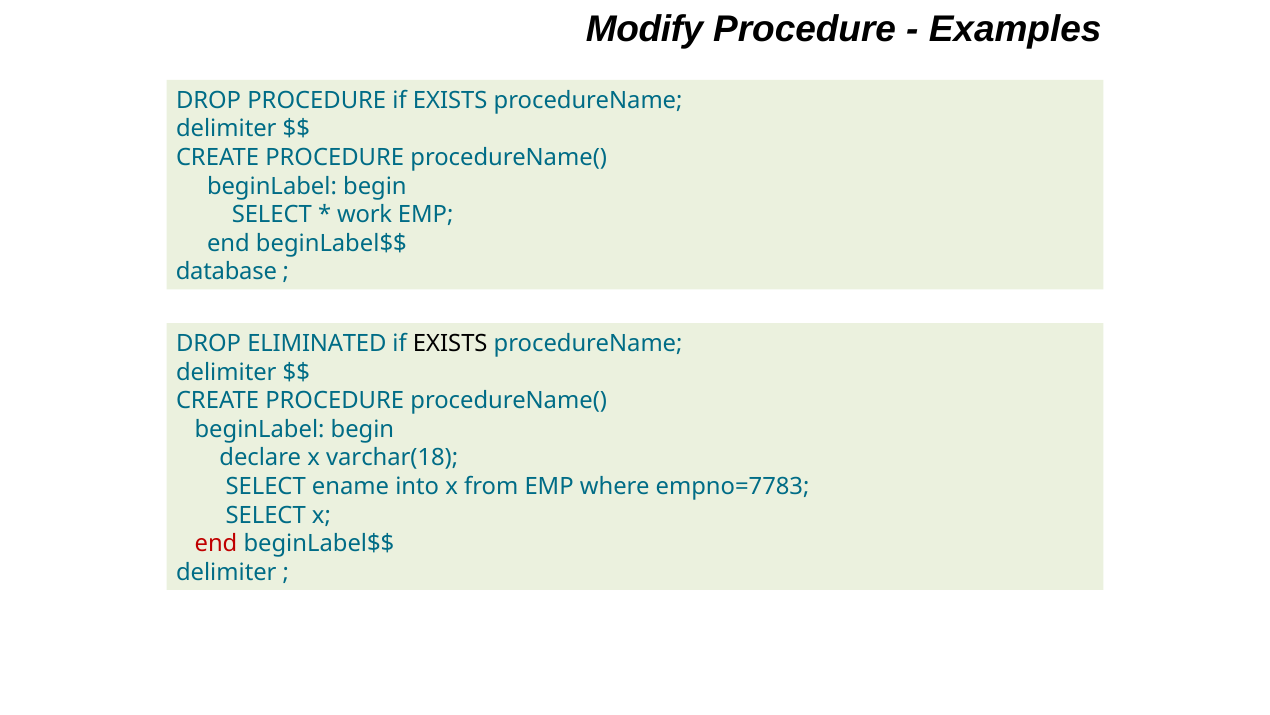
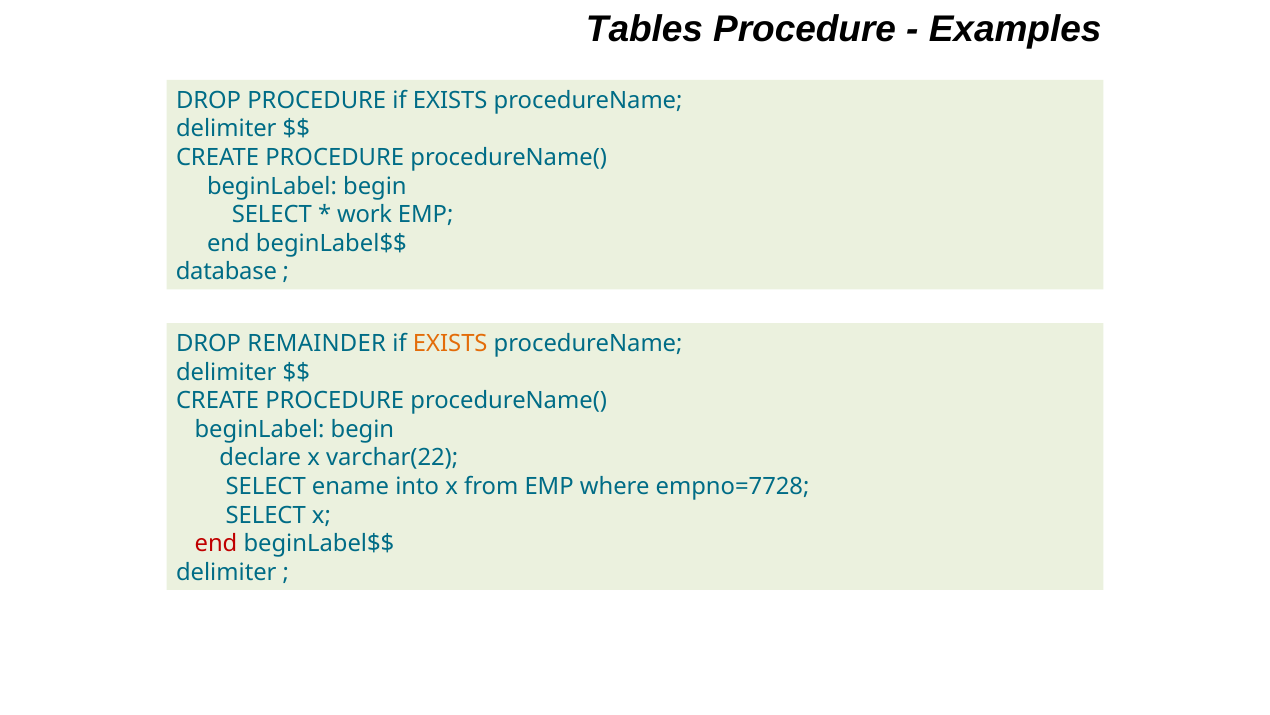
Modify: Modify -> Tables
ELIMINATED: ELIMINATED -> REMAINDER
EXISTS at (450, 343) colour: black -> orange
varchar(18: varchar(18 -> varchar(22
empno=7783: empno=7783 -> empno=7728
